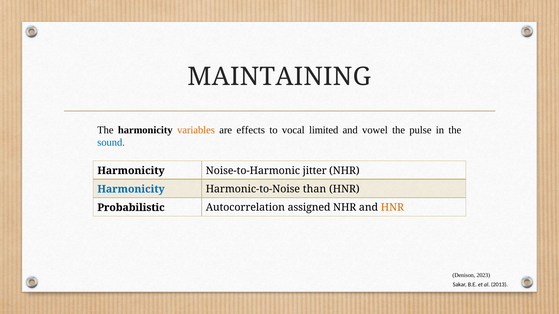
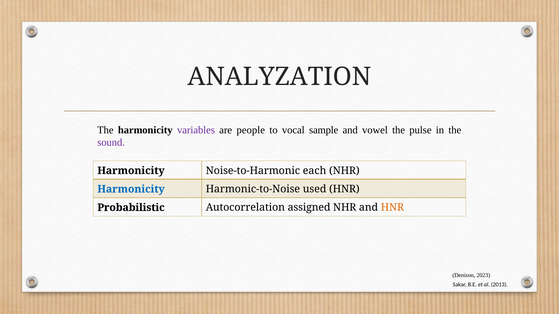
MAINTAINING: MAINTAINING -> ANALYZATION
variables colour: orange -> purple
effects: effects -> people
limited: limited -> sample
sound colour: blue -> purple
jitter: jitter -> each
than: than -> used
